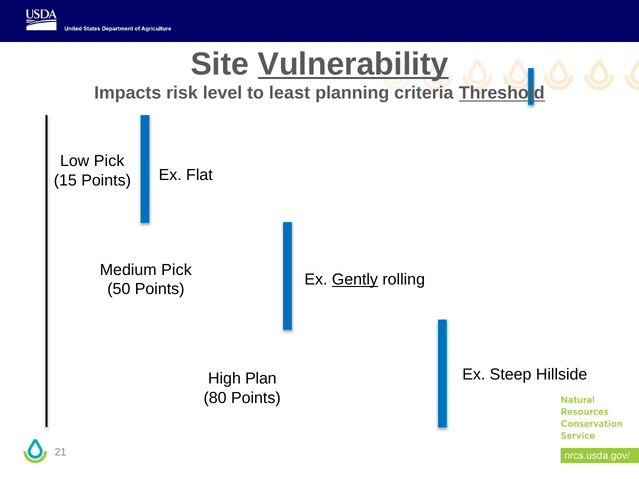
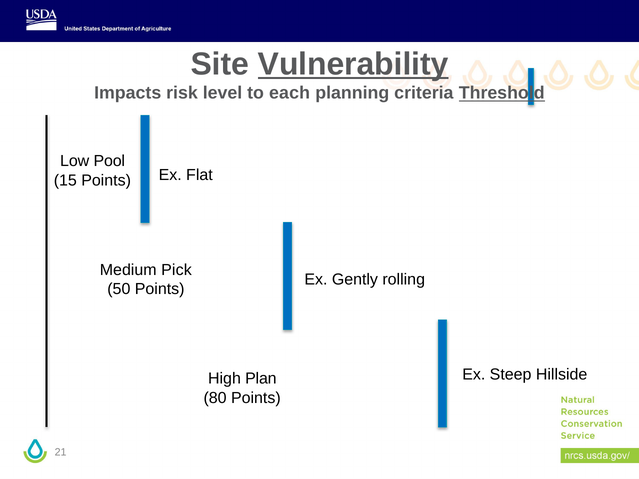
least: least -> each
Low Pick: Pick -> Pool
Gently underline: present -> none
